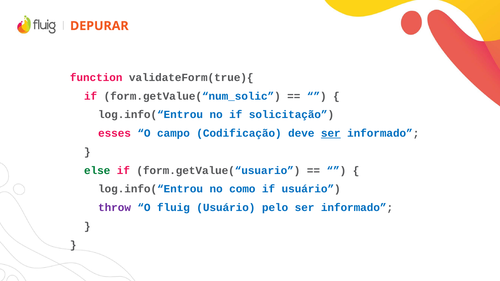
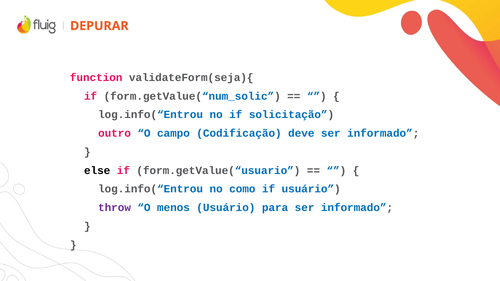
validateForm(true){: validateForm(true){ -> validateForm(seja){
esses: esses -> outro
ser at (331, 133) underline: present -> none
else colour: green -> black
fluig: fluig -> menos
pelo: pelo -> para
